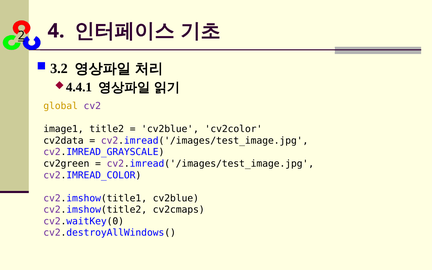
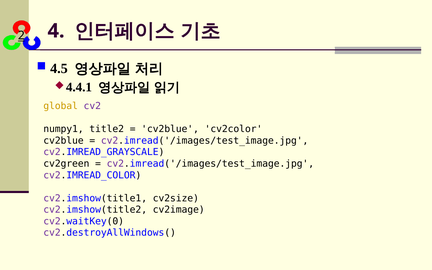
3.2: 3.2 -> 4.5
image1: image1 -> numpy1
cv2data at (64, 141): cv2data -> cv2blue
cv2.imshow(title1 cv2blue: cv2blue -> cv2size
cv2cmaps: cv2cmaps -> cv2image
